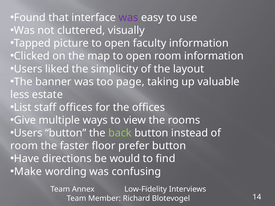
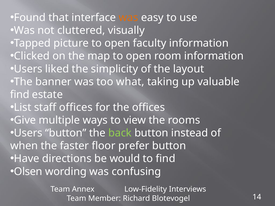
was at (129, 18) colour: purple -> orange
page: page -> what
less at (20, 95): less -> find
room at (24, 146): room -> when
Make: Make -> Olsen
